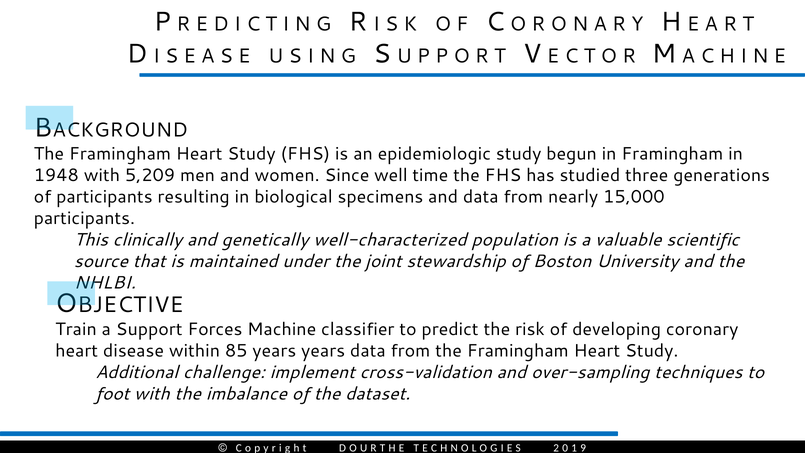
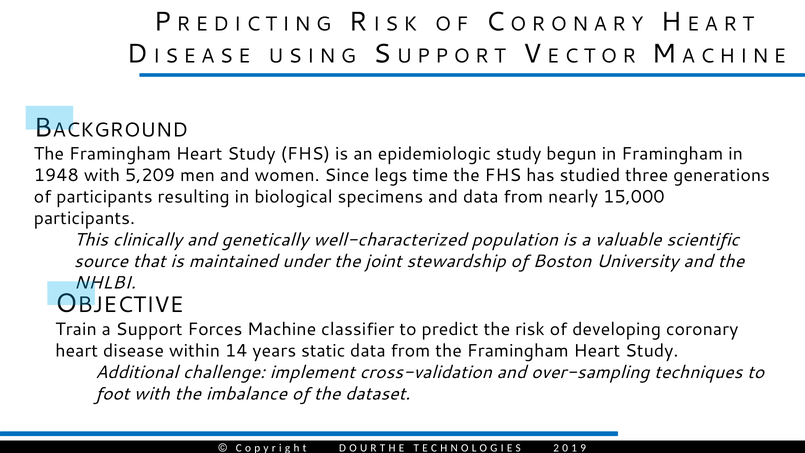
well: well -> legs
85: 85 -> 14
years years: years -> static
